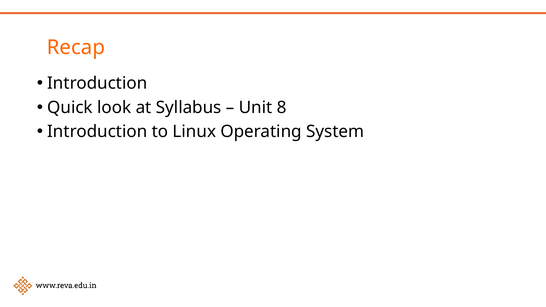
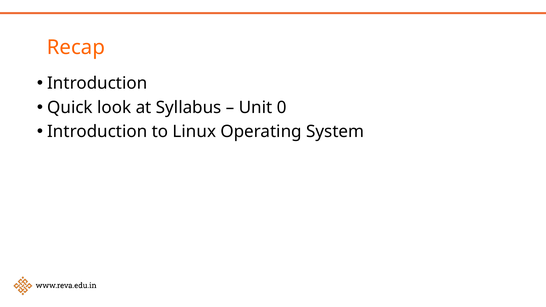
8: 8 -> 0
